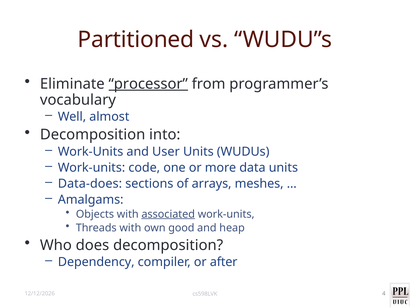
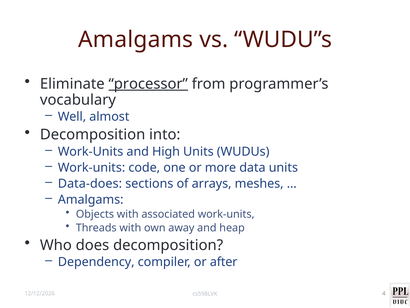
Partitioned at (136, 40): Partitioned -> Amalgams
User: User -> High
associated underline: present -> none
good: good -> away
